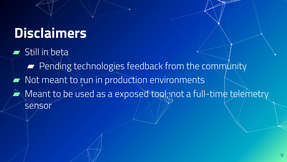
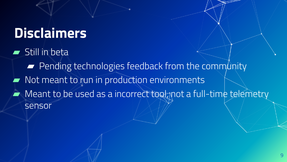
exposed: exposed -> incorrect
